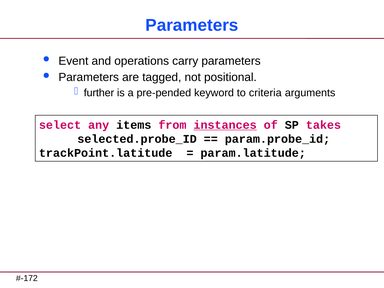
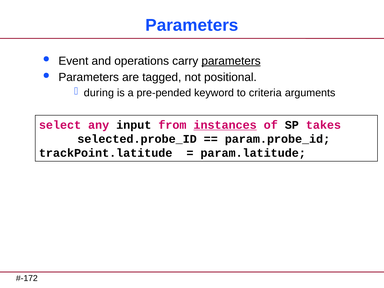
parameters at (231, 61) underline: none -> present
further: further -> during
items: items -> input
